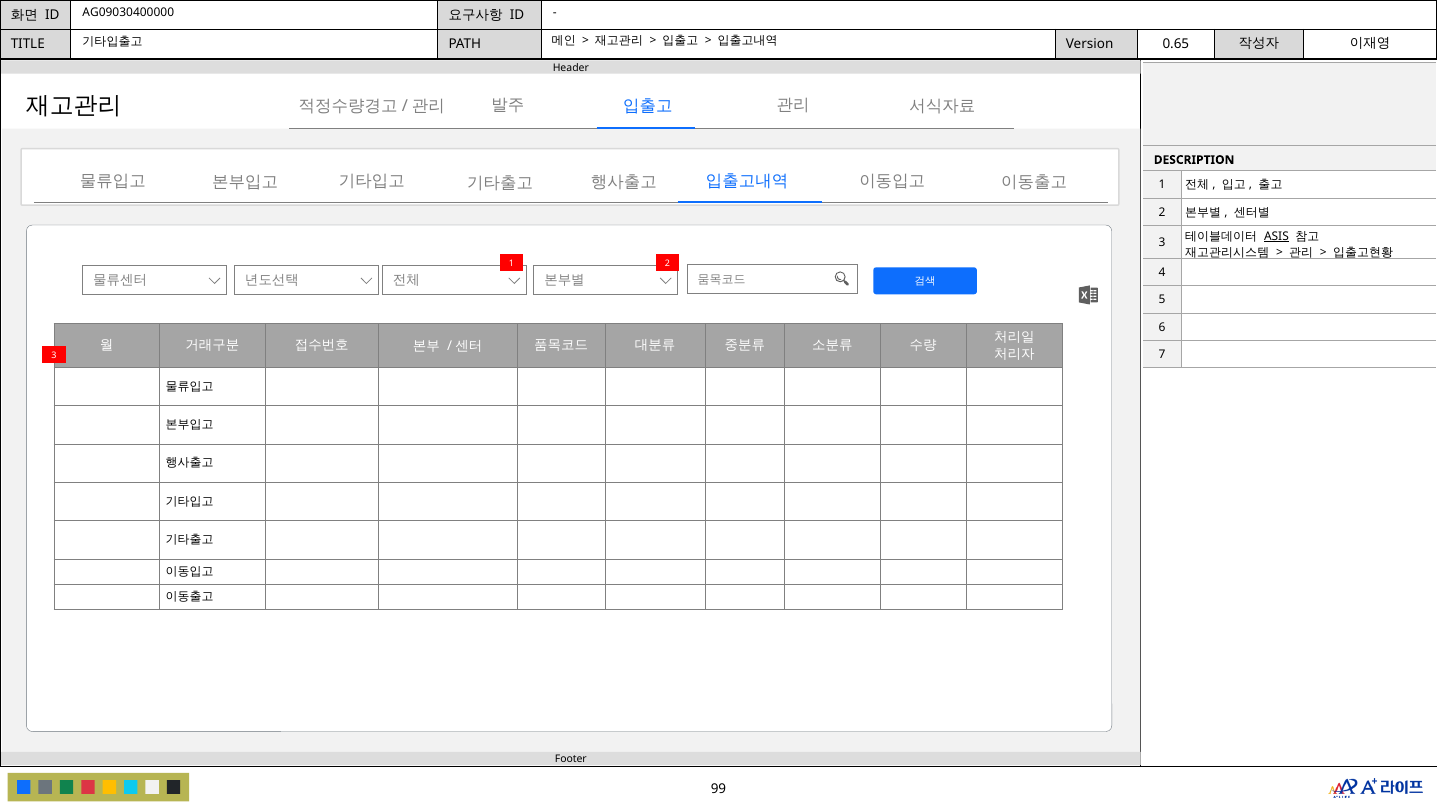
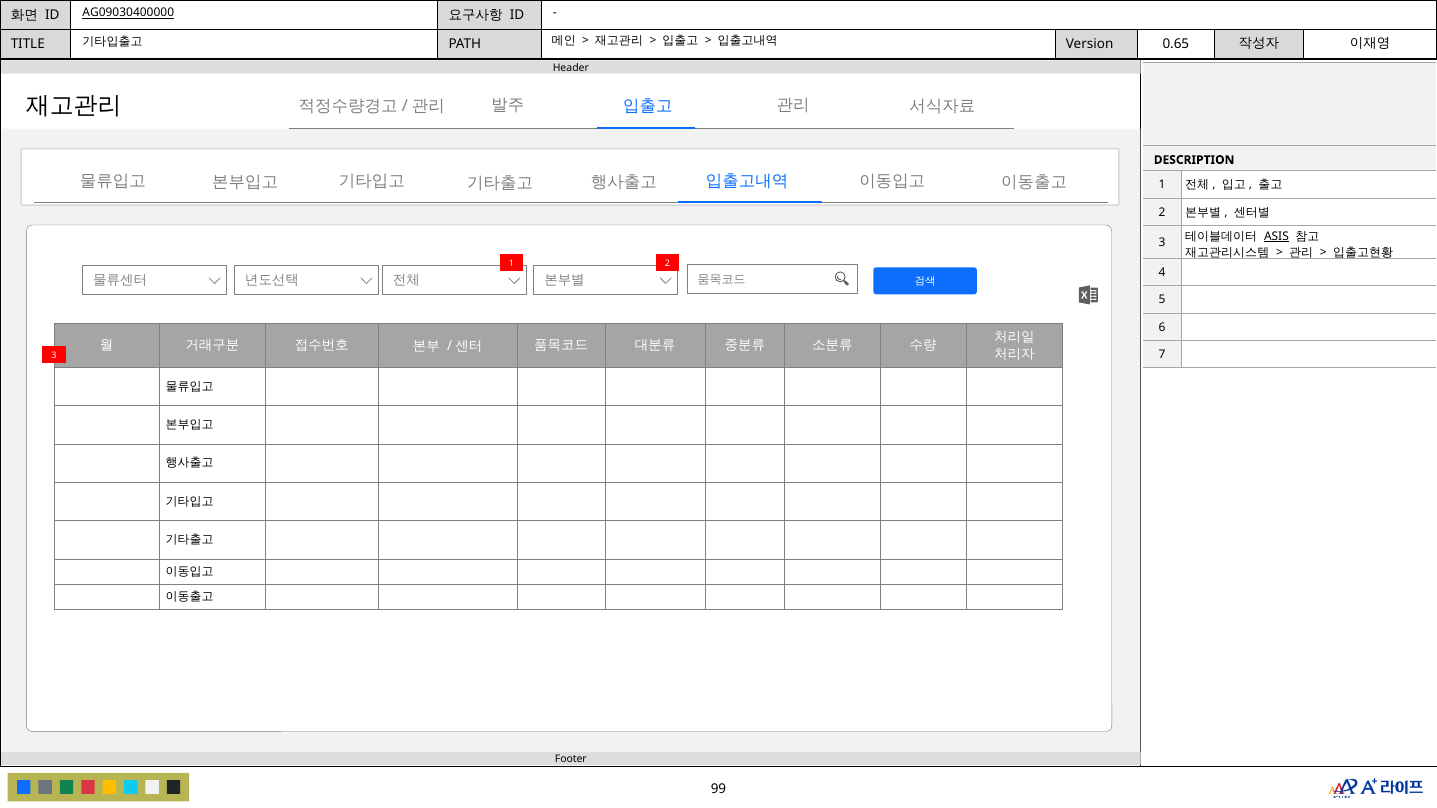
AG09030400000 underline: none -> present
